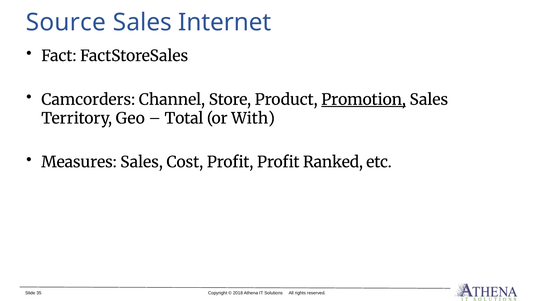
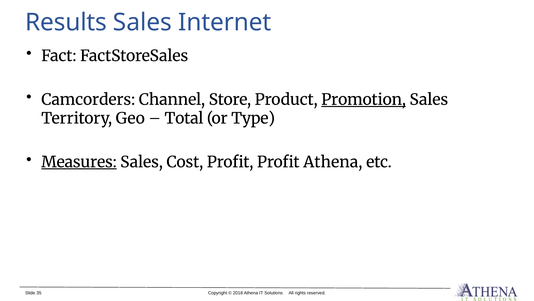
Source: Source -> Results
With: With -> Type
Measures underline: none -> present
Profit Ranked: Ranked -> Athena
